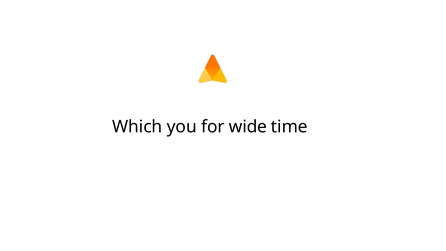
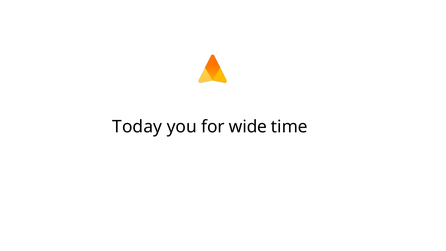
Which: Which -> Today
